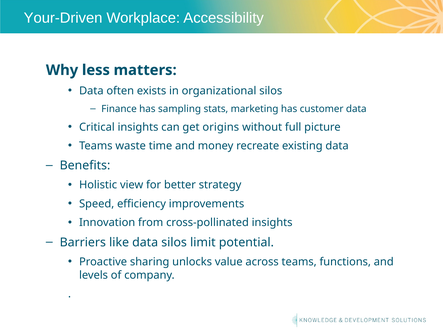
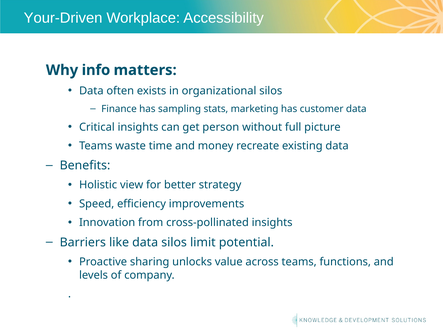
less: less -> info
origins: origins -> person
